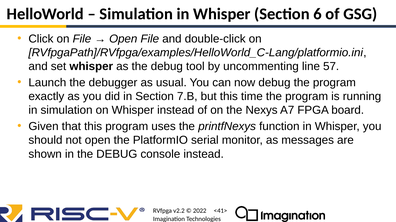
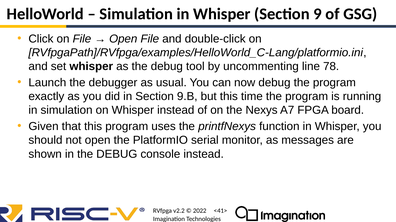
6: 6 -> 9
57: 57 -> 78
7.B: 7.B -> 9.B
